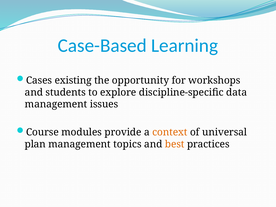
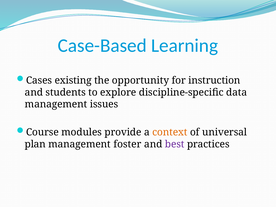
workshops: workshops -> instruction
topics: topics -> foster
best colour: orange -> purple
